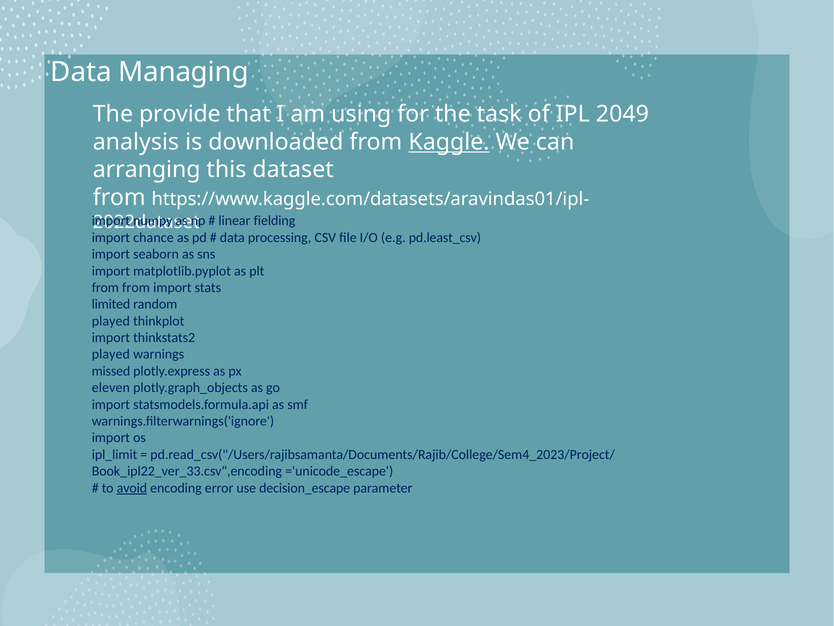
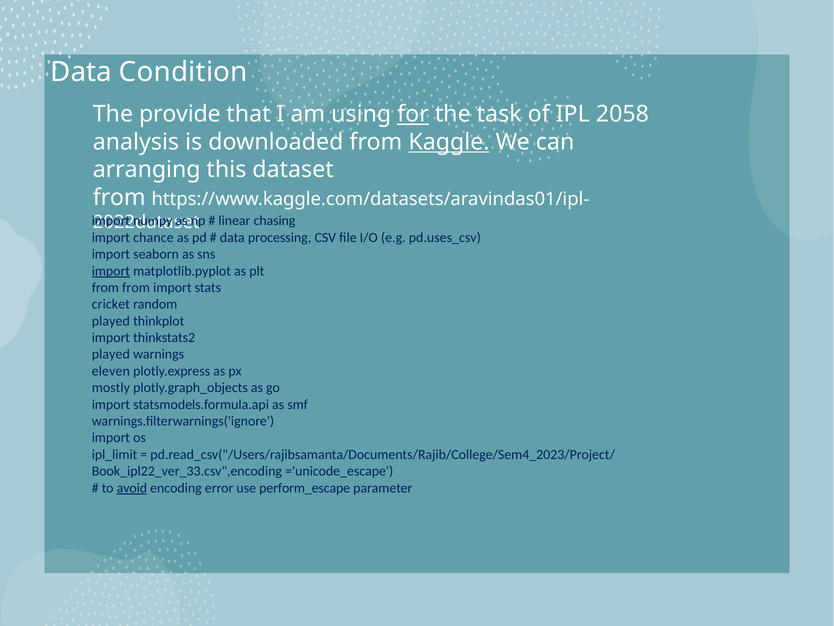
Managing: Managing -> Condition
for underline: none -> present
2049: 2049 -> 2058
fielding: fielding -> chasing
pd.least_csv: pd.least_csv -> pd.uses_csv
import at (111, 271) underline: none -> present
limited: limited -> cricket
missed: missed -> eleven
eleven: eleven -> mostly
decision_escape: decision_escape -> perform_escape
